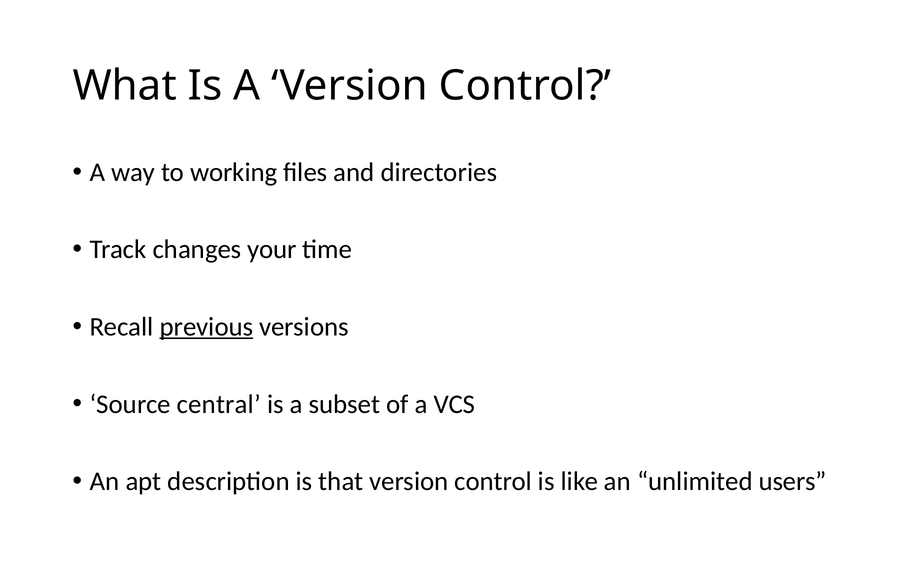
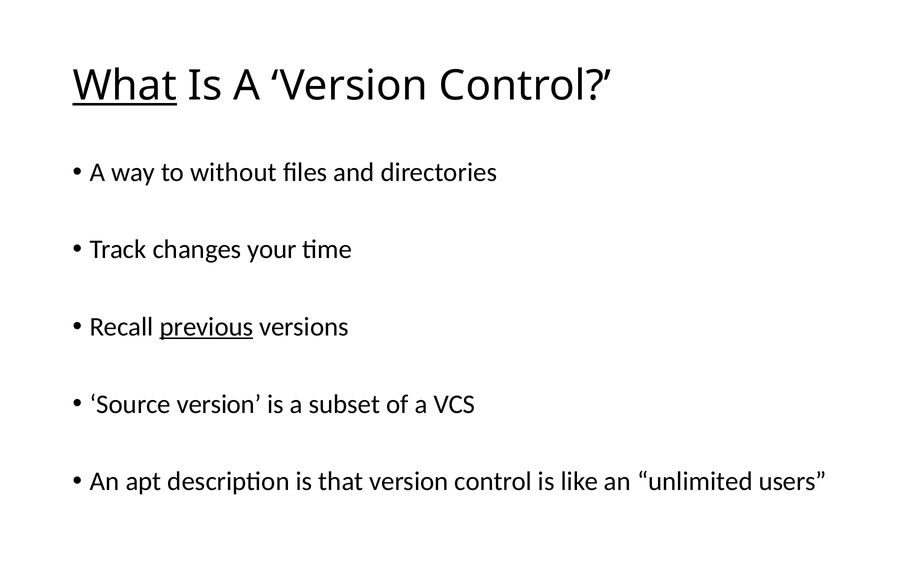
What underline: none -> present
working: working -> without
Source central: central -> version
